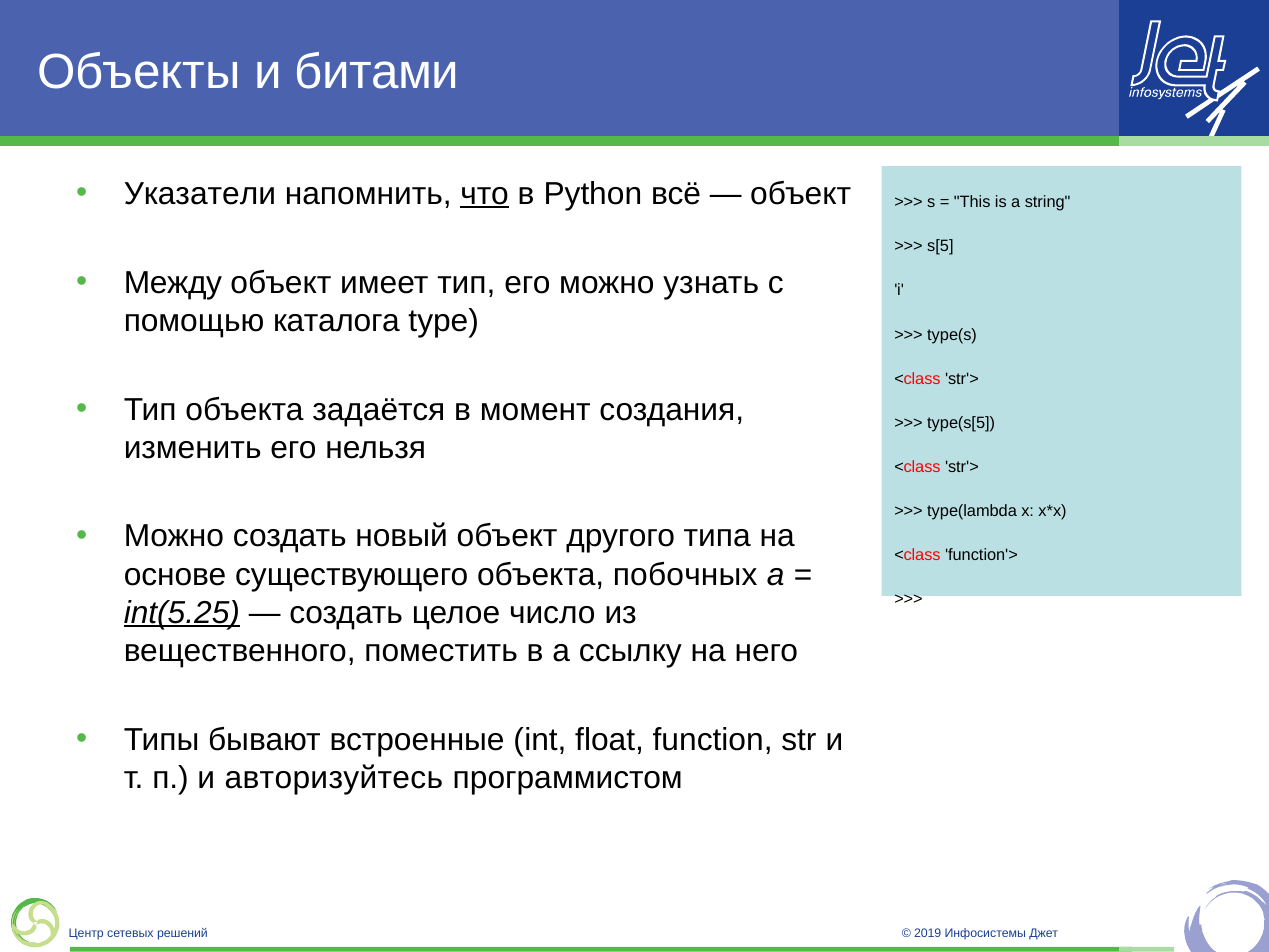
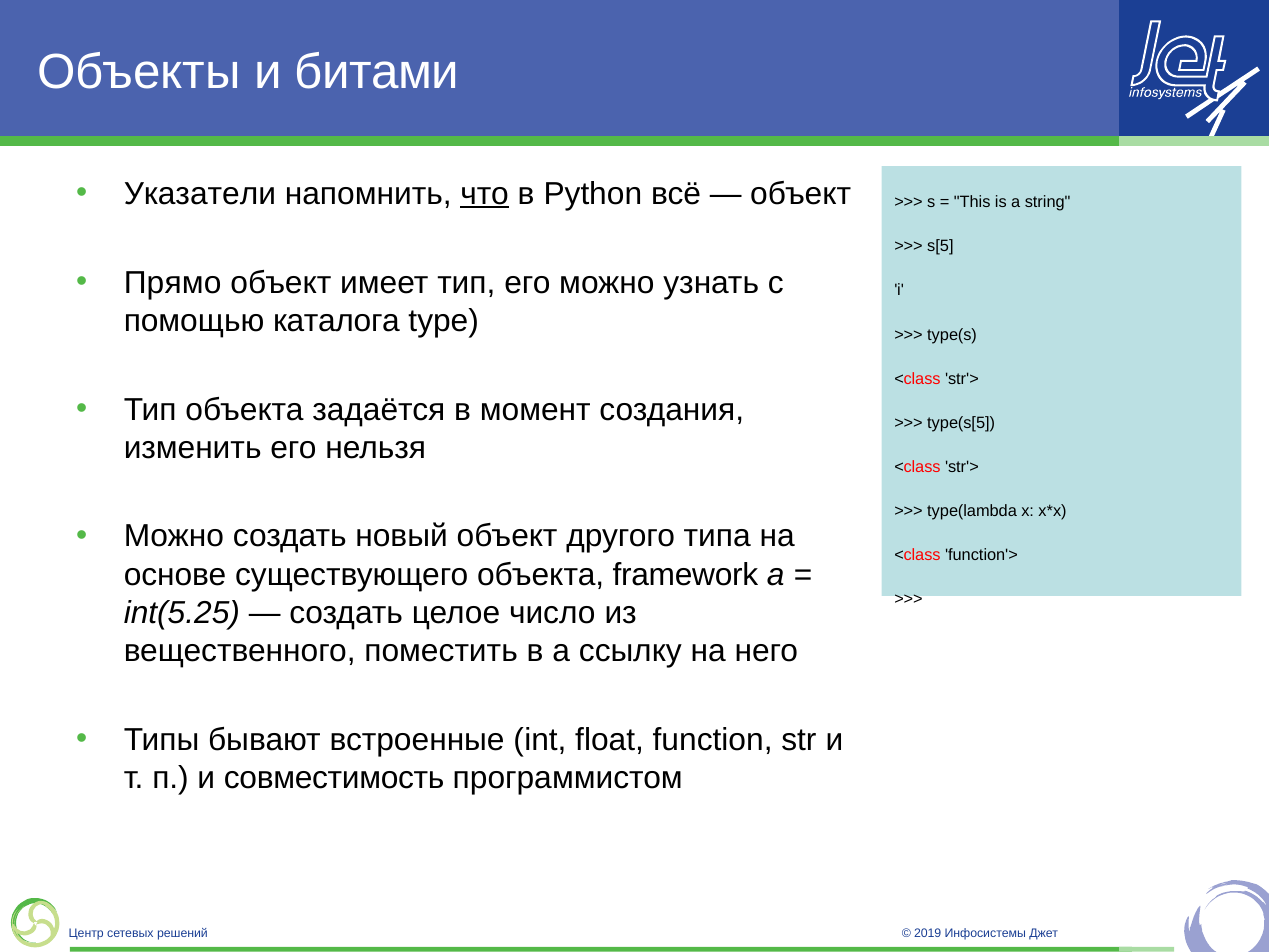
Между: Между -> Прямо
побочных: побочных -> framework
int(5.25 underline: present -> none
авторизуйтесь: авторизуйтесь -> совместимость
